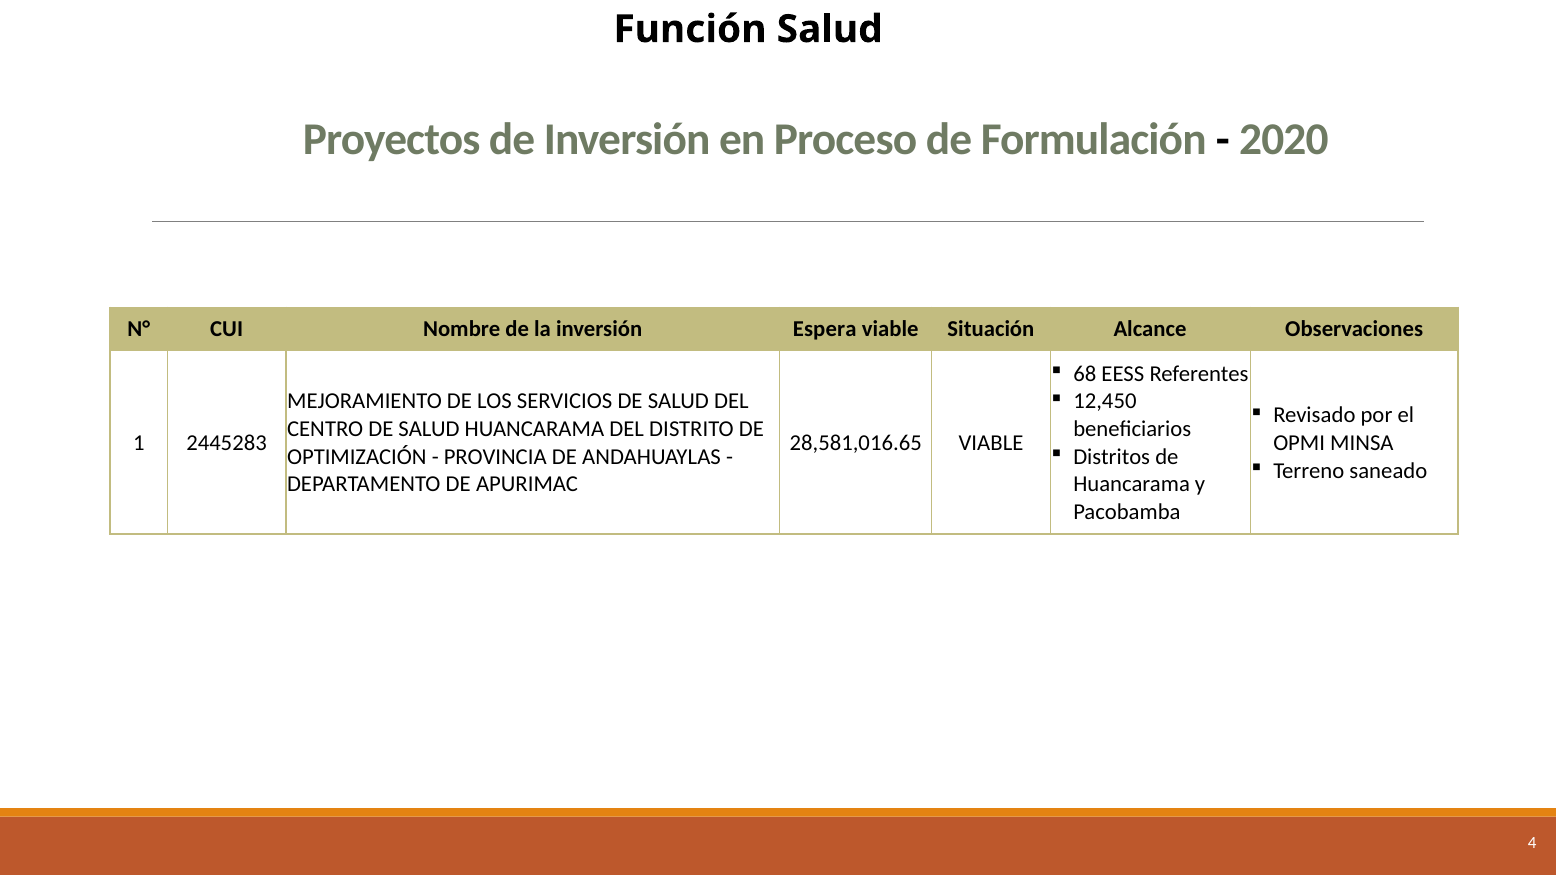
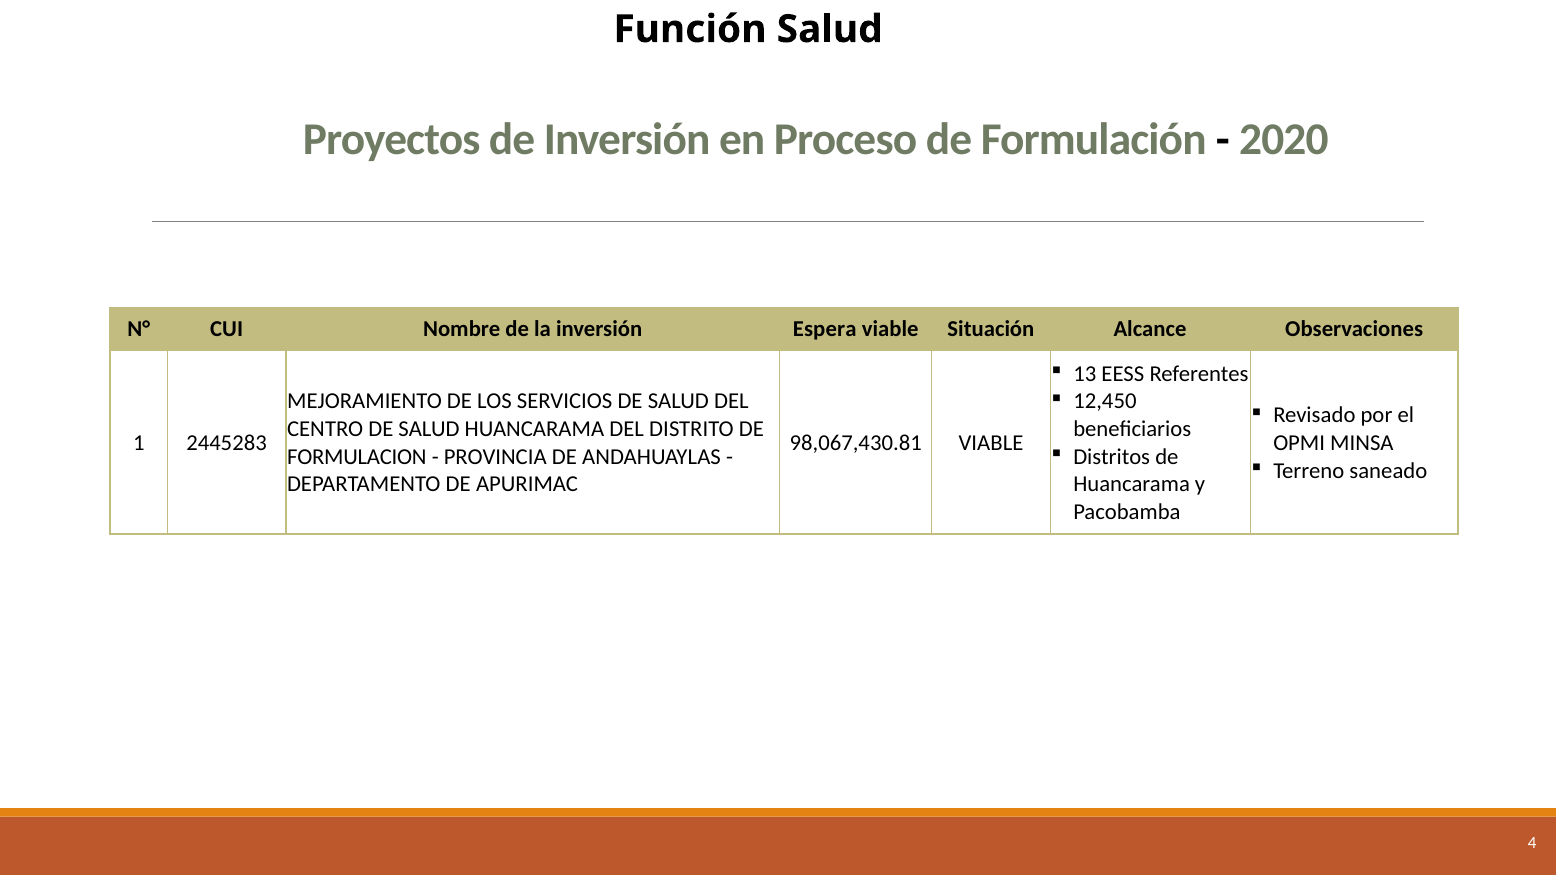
68: 68 -> 13
28,581,016.65: 28,581,016.65 -> 98,067,430.81
OPTIMIZACIÓN: OPTIMIZACIÓN -> FORMULACION
